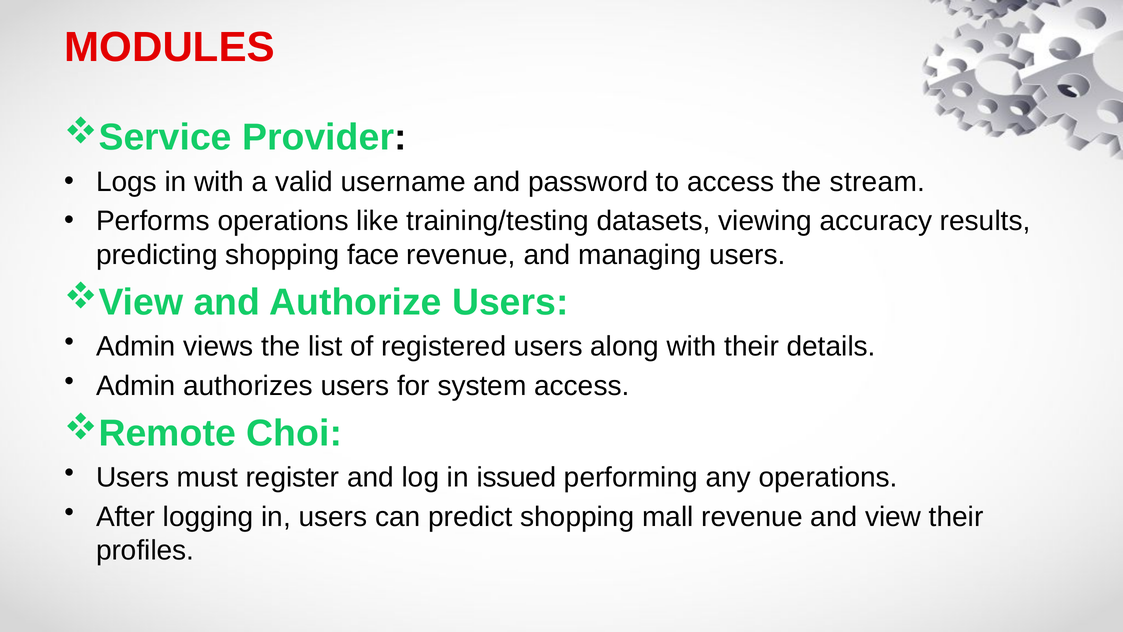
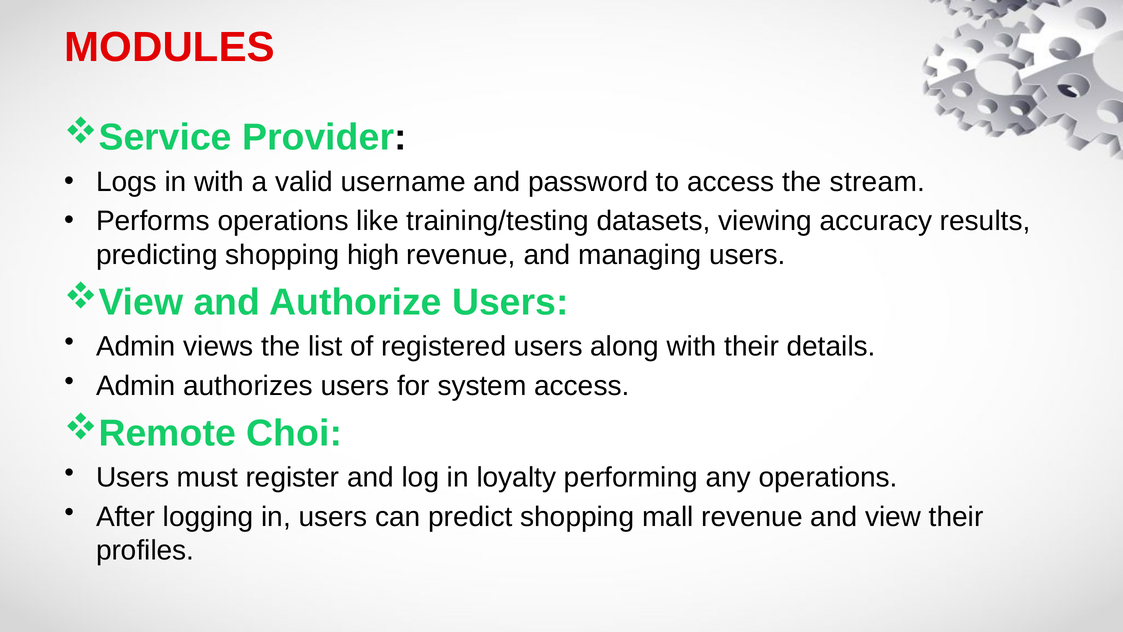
face: face -> high
issued: issued -> loyalty
